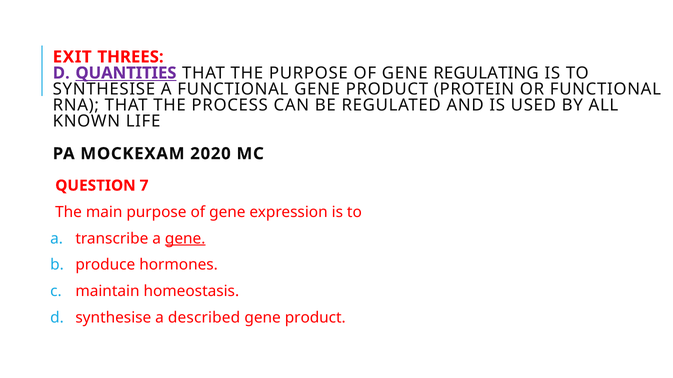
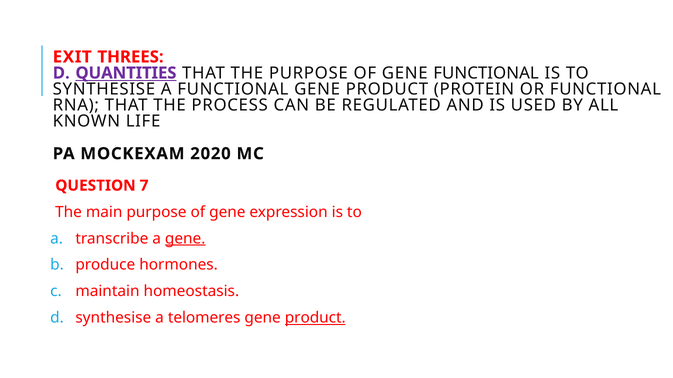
GENE REGULATING: REGULATING -> FUNCTIONAL
described: described -> telomeres
product at (315, 318) underline: none -> present
